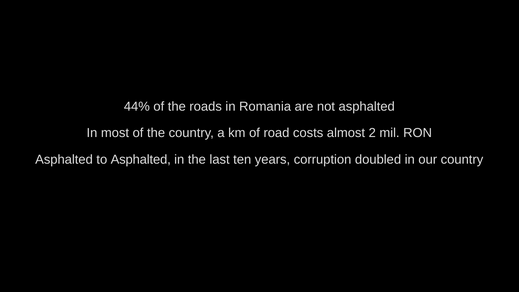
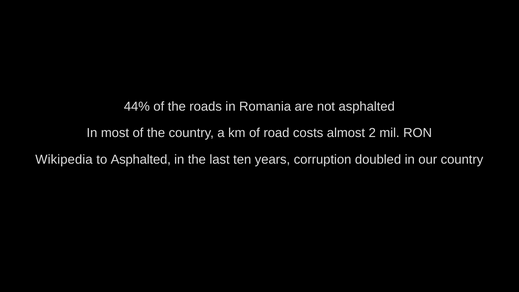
Asphalted at (64, 160): Asphalted -> Wikipedia
